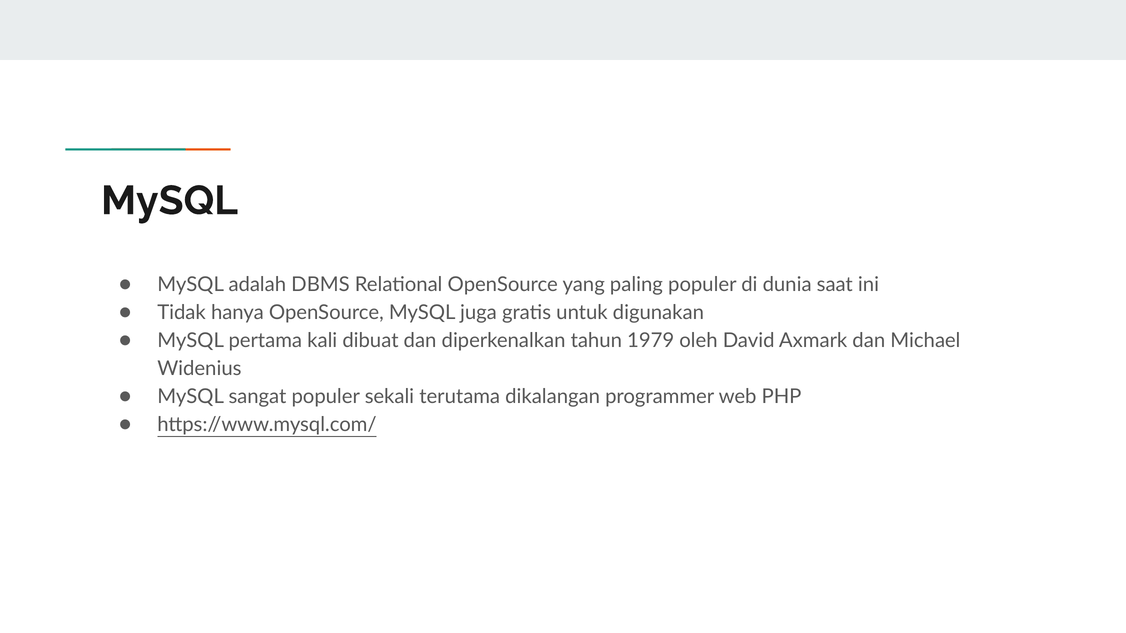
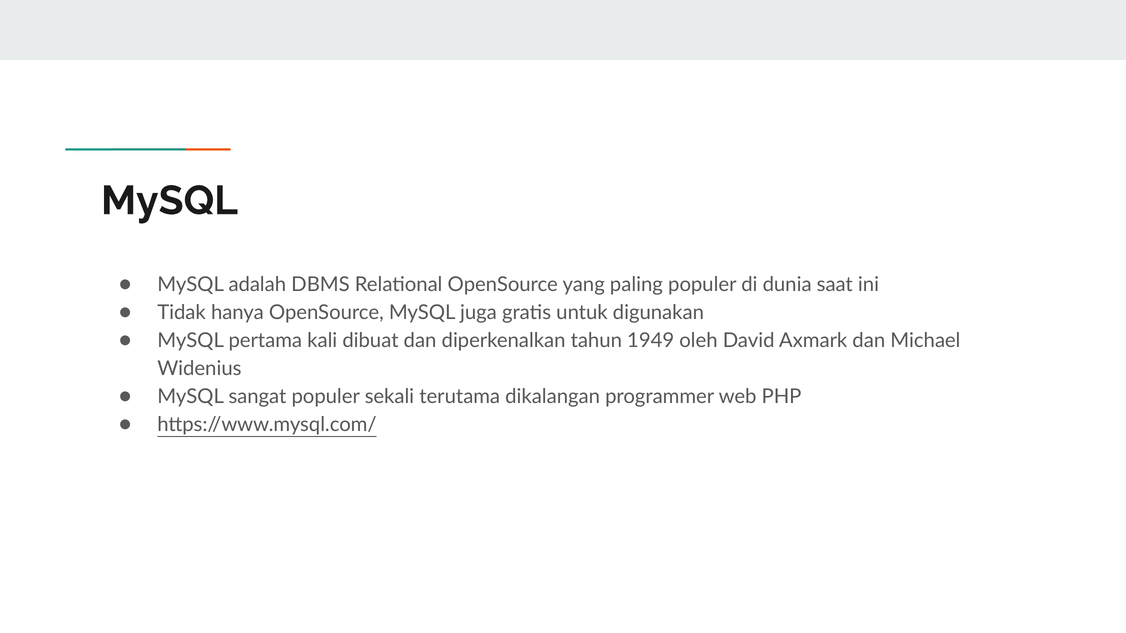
1979: 1979 -> 1949
